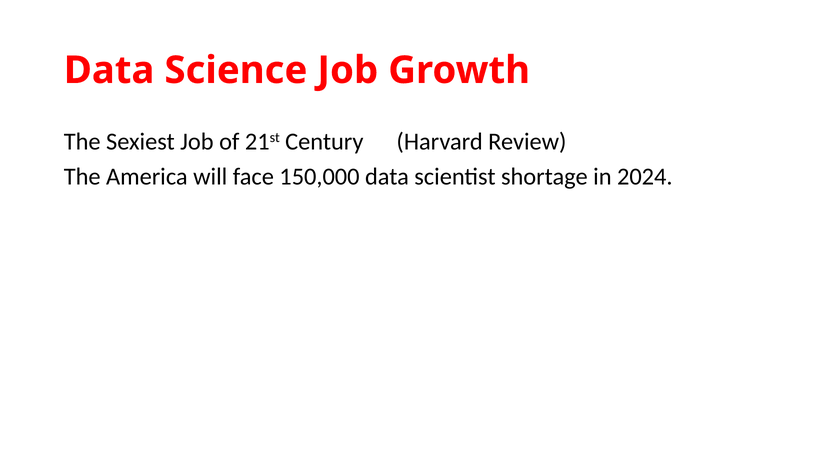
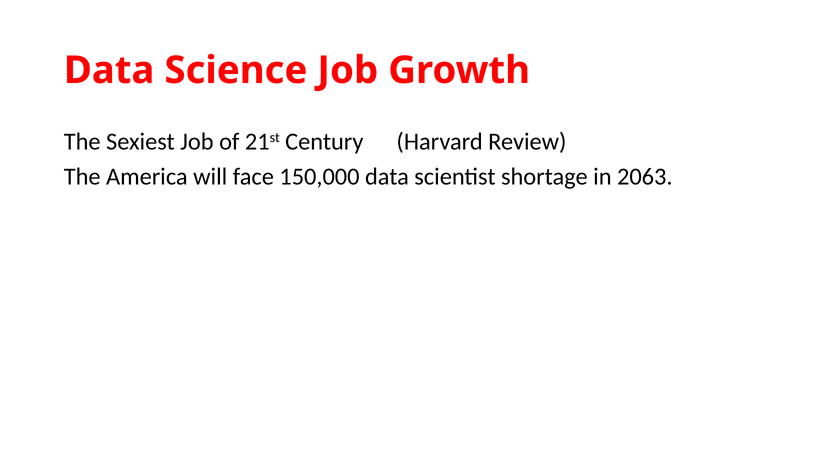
2024: 2024 -> 2063
